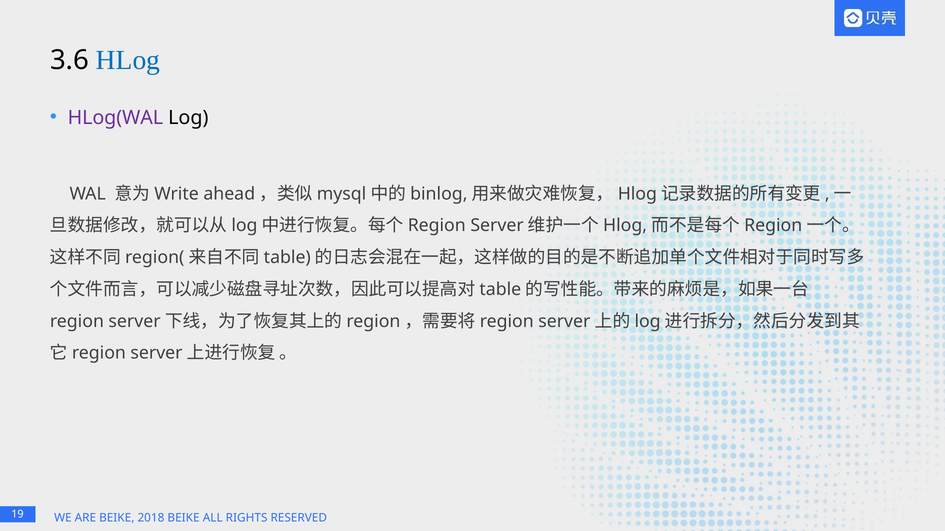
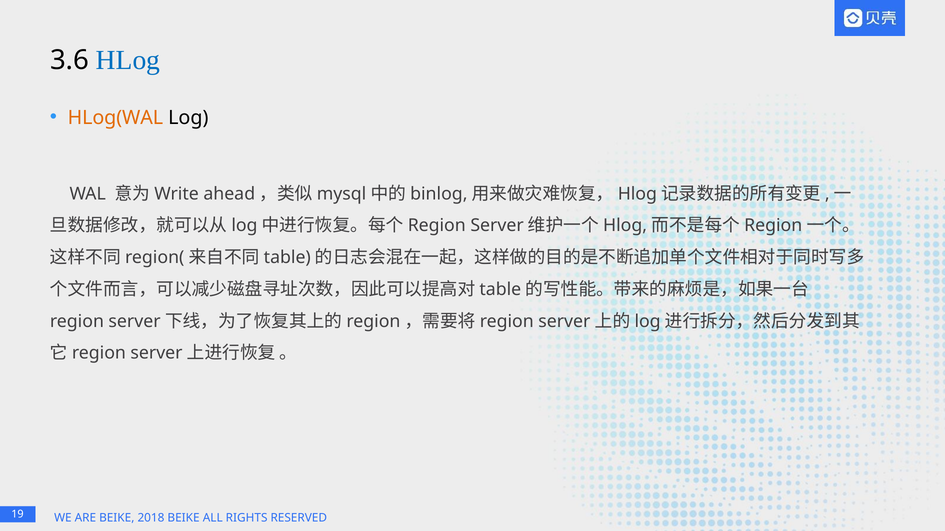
HLog(WAL colour: purple -> orange
